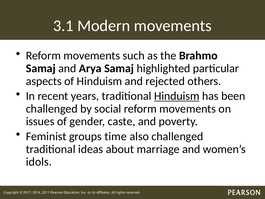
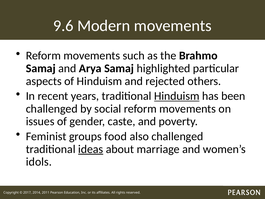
3.1: 3.1 -> 9.6
time: time -> food
ideas underline: none -> present
